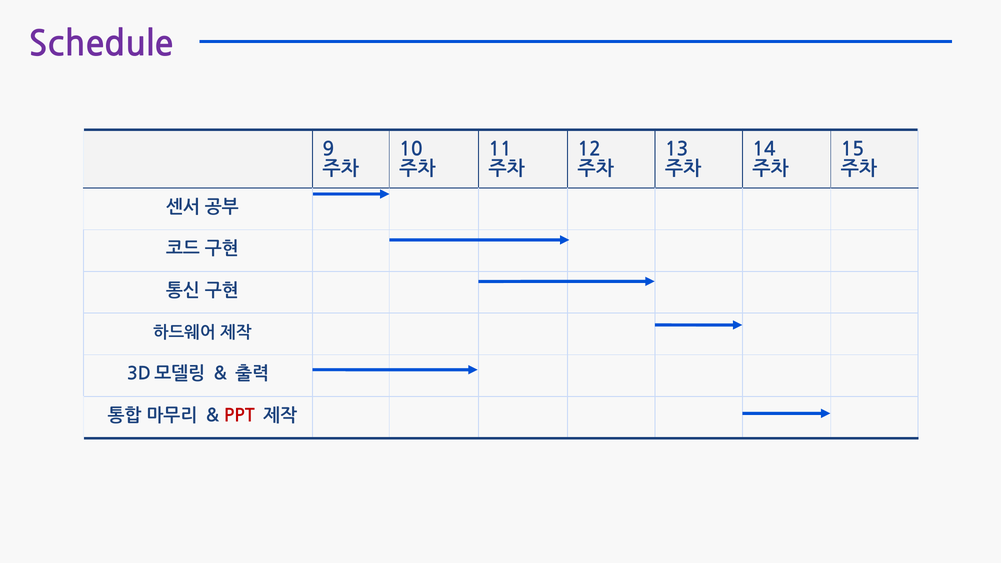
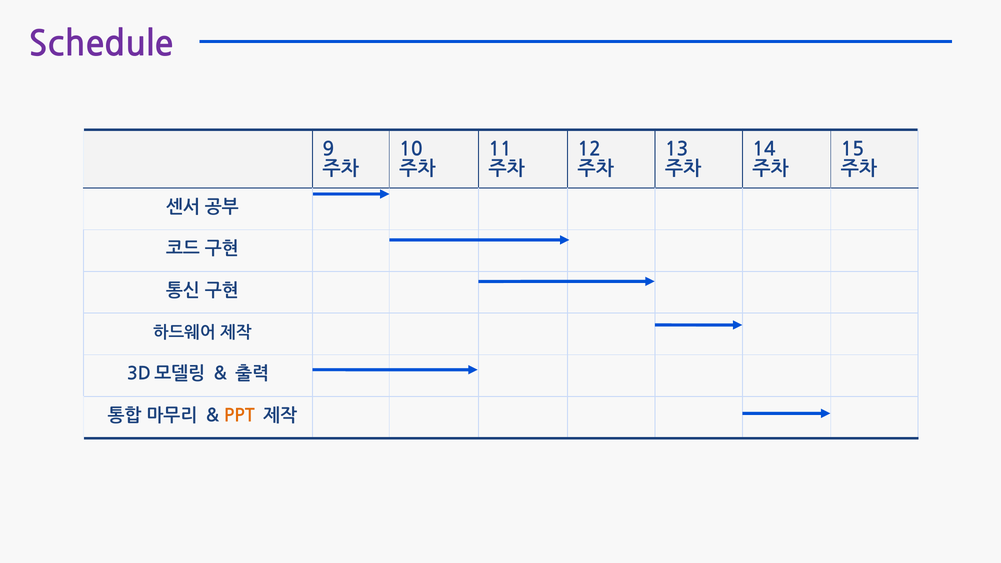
PPT colour: red -> orange
